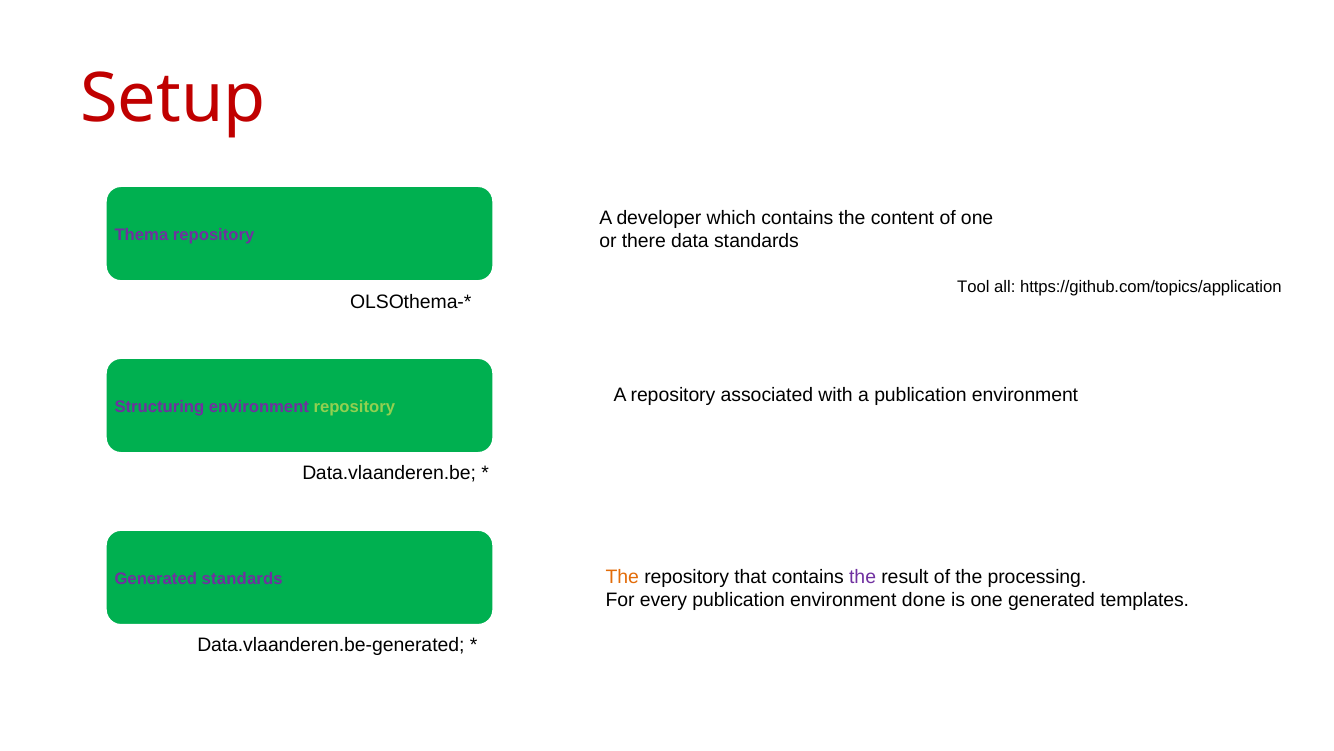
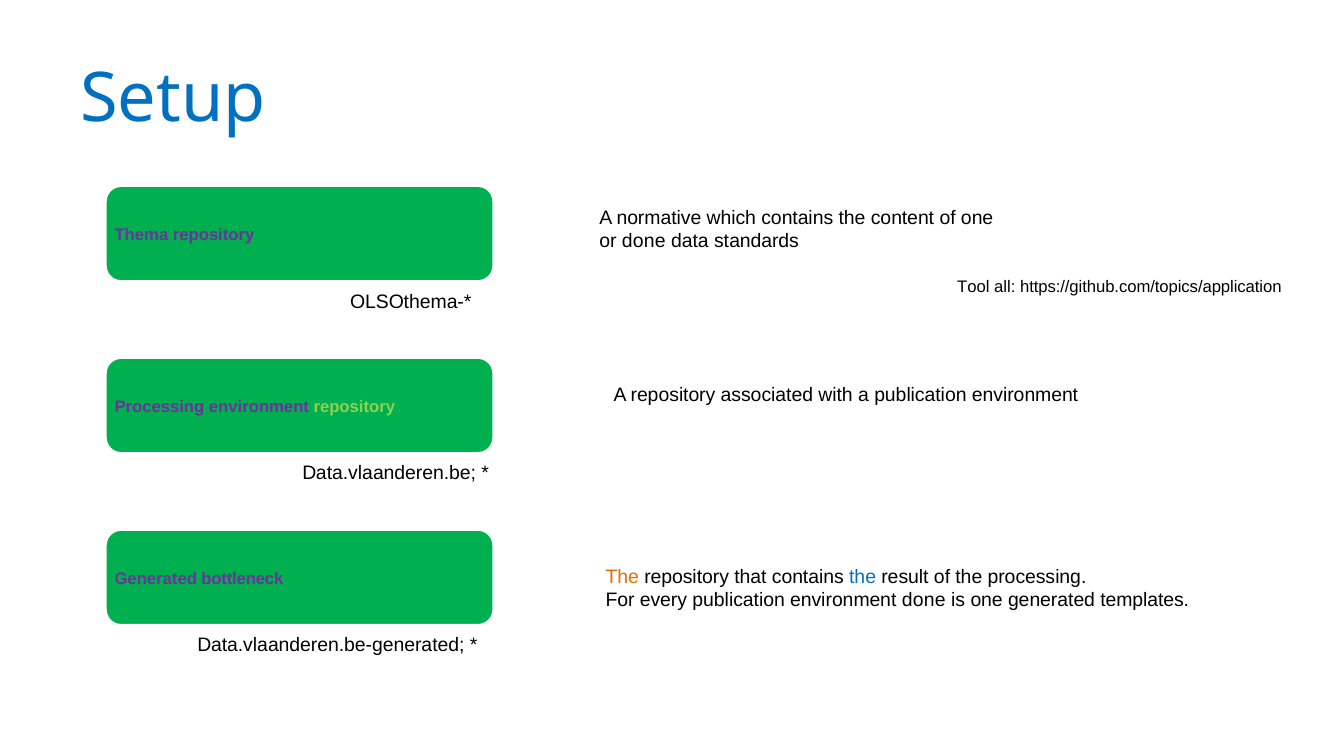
Setup colour: red -> blue
developer: developer -> normative
or there: there -> done
Structuring at (159, 406): Structuring -> Processing
the at (863, 576) colour: purple -> blue
Generated standards: standards -> bottleneck
